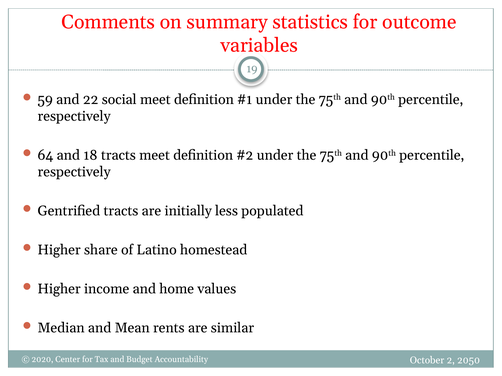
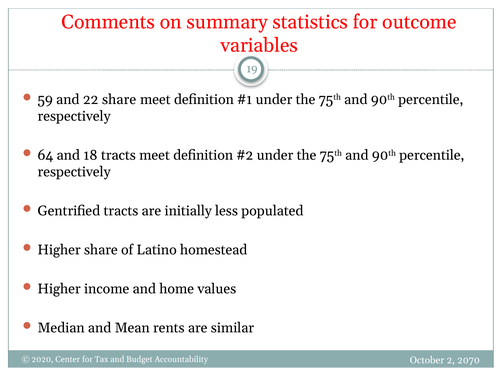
22 social: social -> share
2050: 2050 -> 2070
